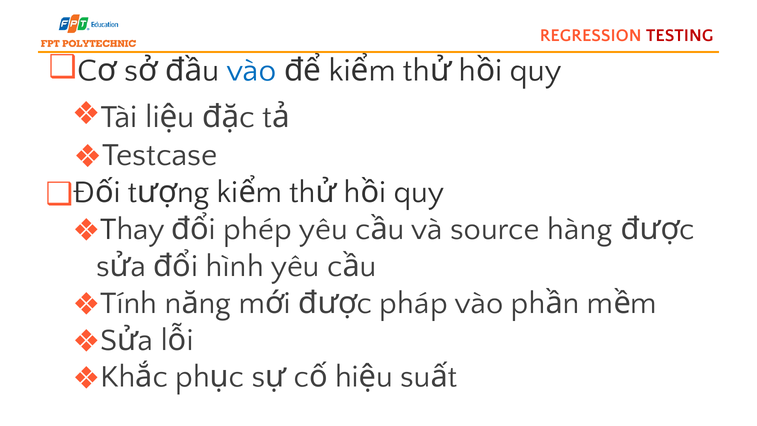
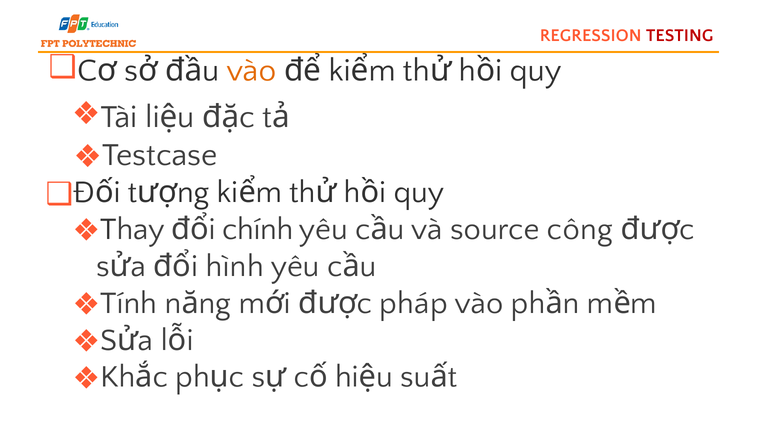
vào at (251, 70) colour: blue -> orange
phép: phép -> chính
hàng: hàng -> công
